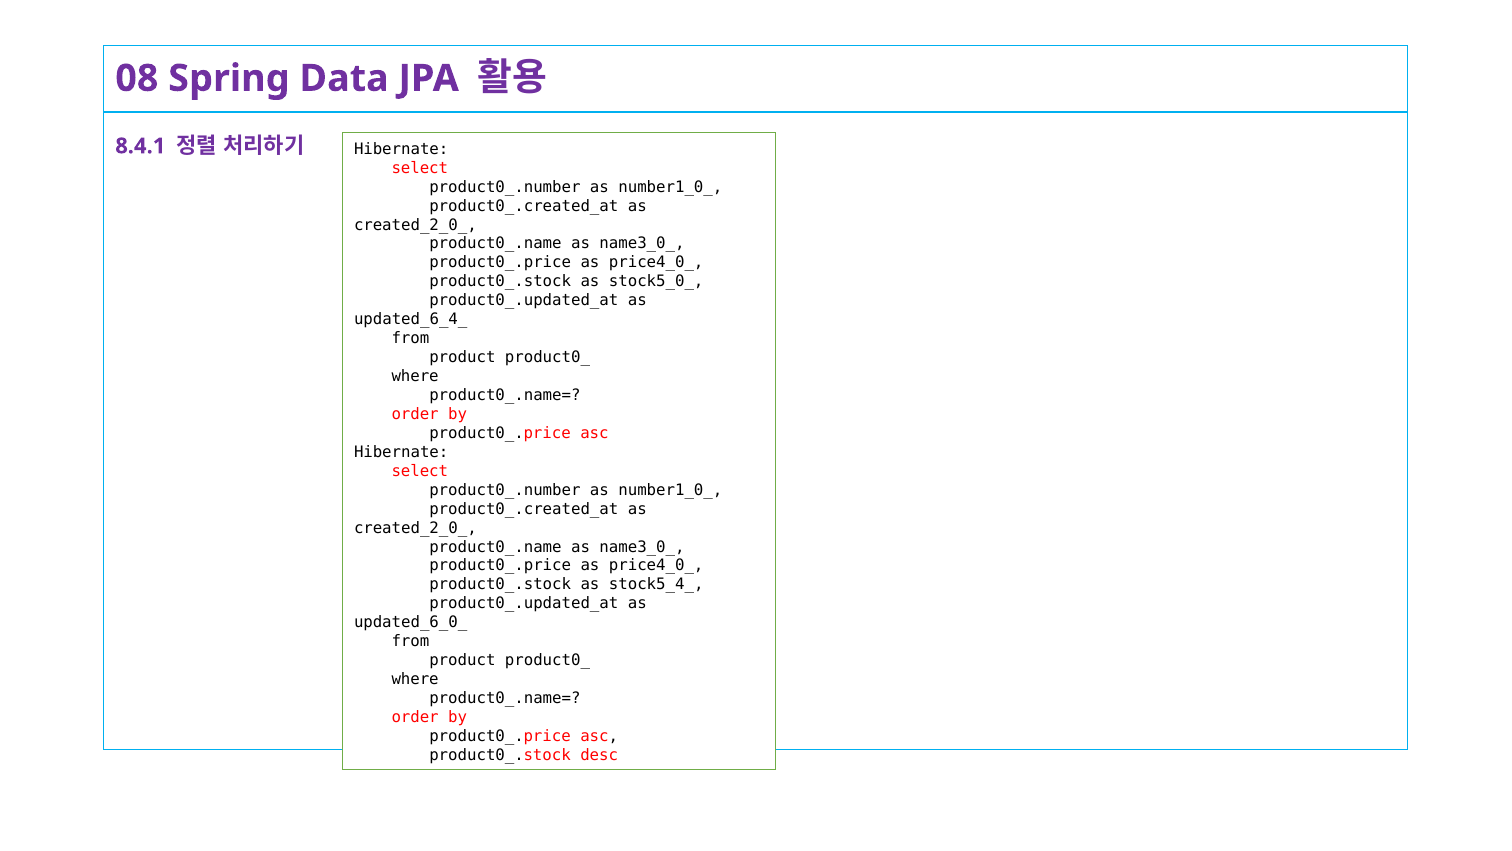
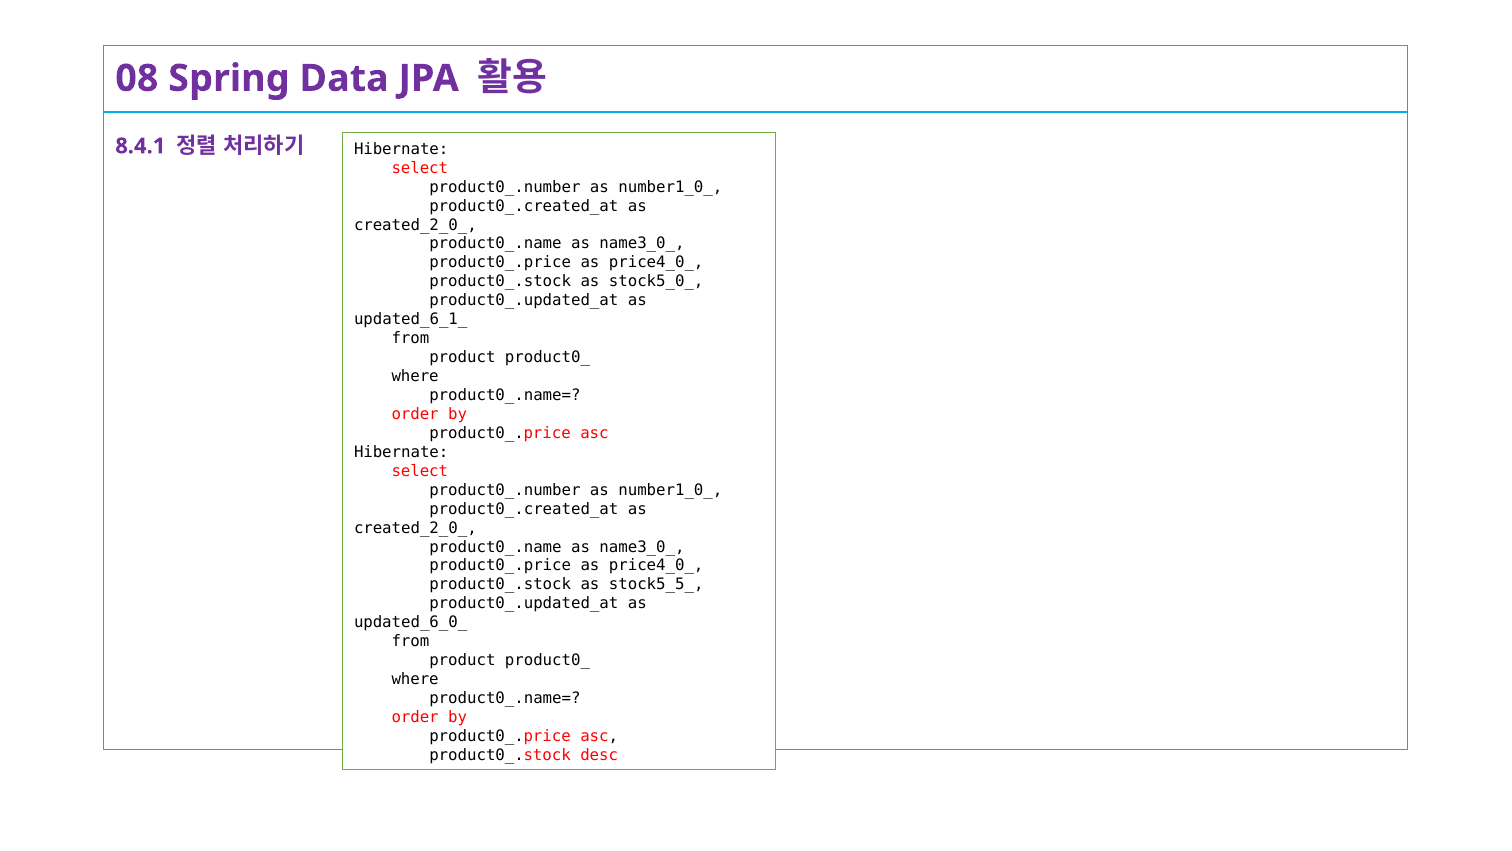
updated_6_4_: updated_6_4_ -> updated_6_1_
stock5_4_: stock5_4_ -> stock5_5_
